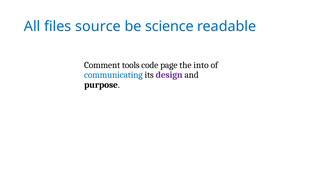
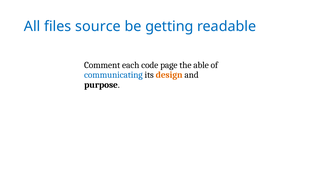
science: science -> getting
tools: tools -> each
into: into -> able
design colour: purple -> orange
